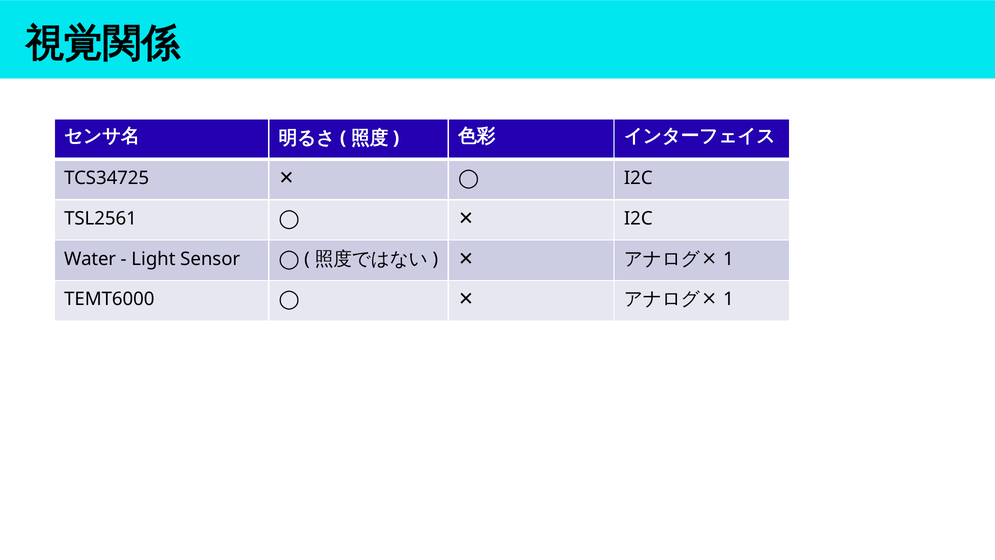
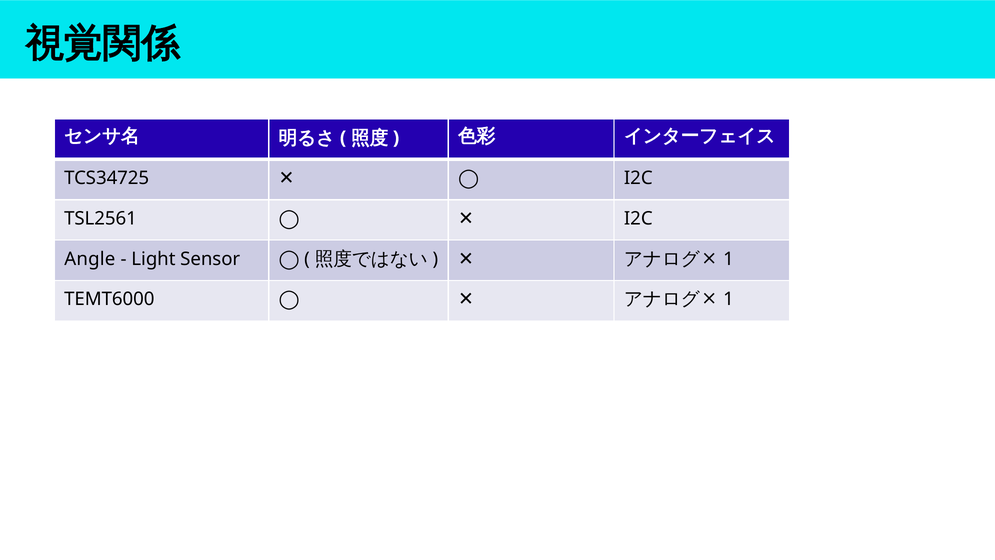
Water: Water -> Angle
